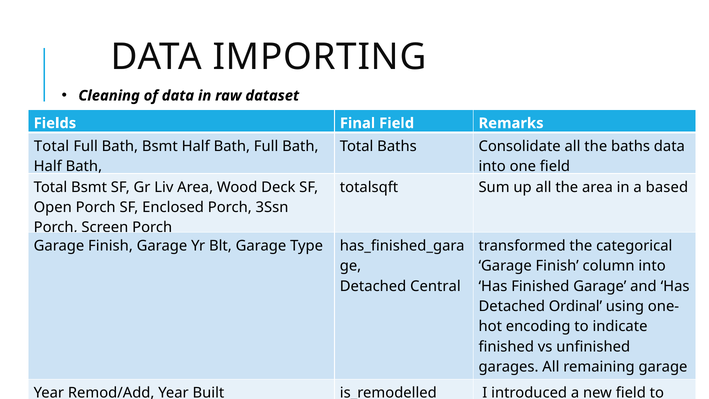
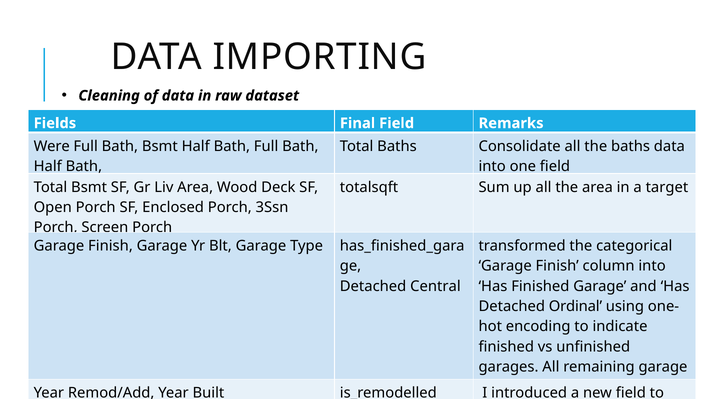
Total at (52, 146): Total -> Were
based: based -> target
